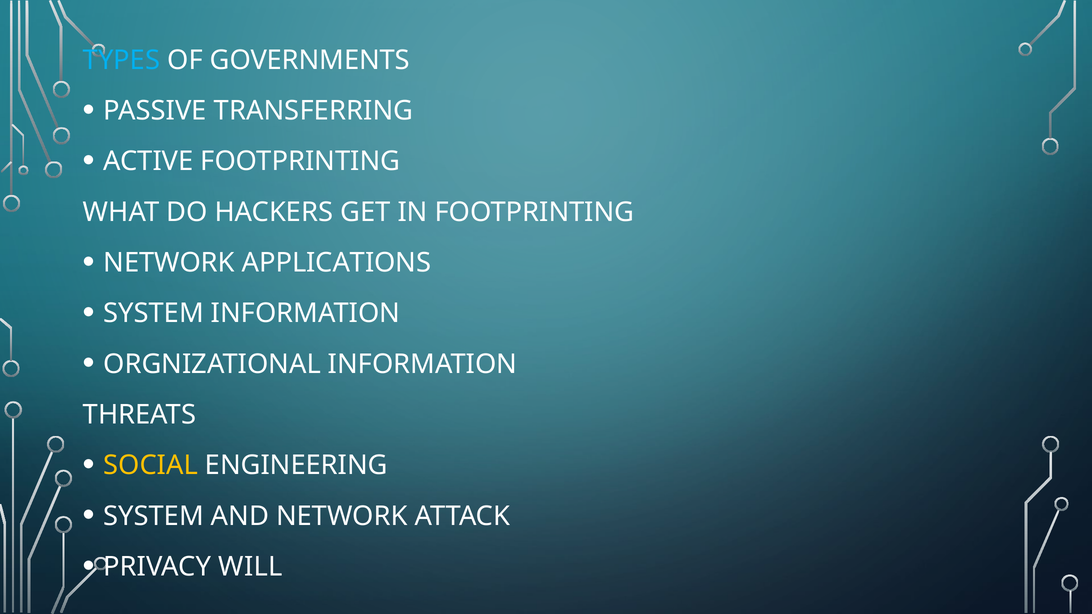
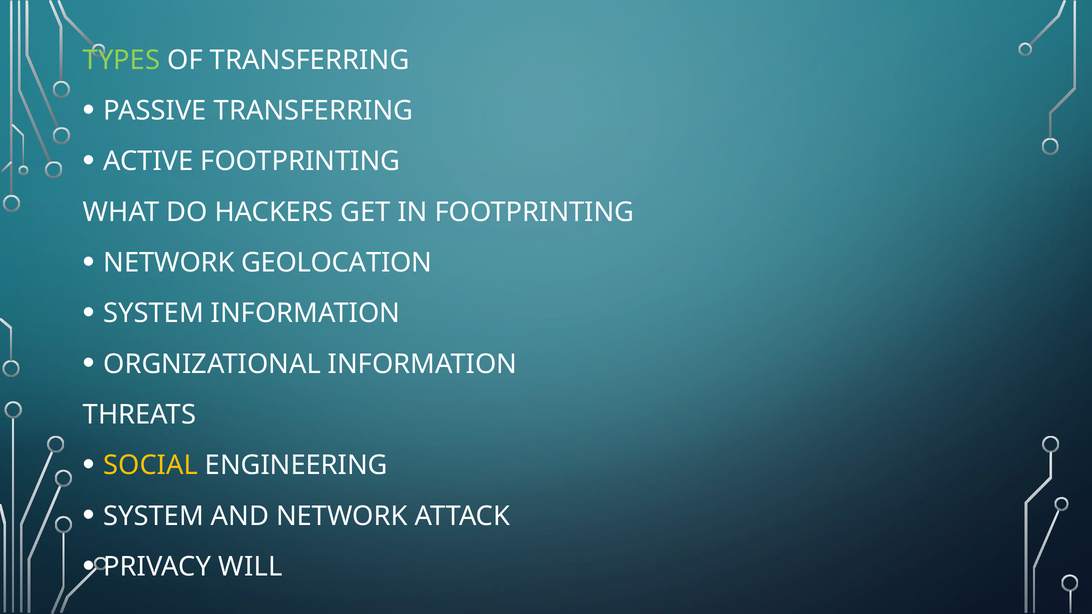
TYPES colour: light blue -> light green
OF GOVERNMENTS: GOVERNMENTS -> TRANSFERRING
APPLICATIONS: APPLICATIONS -> GEOLOCATION
